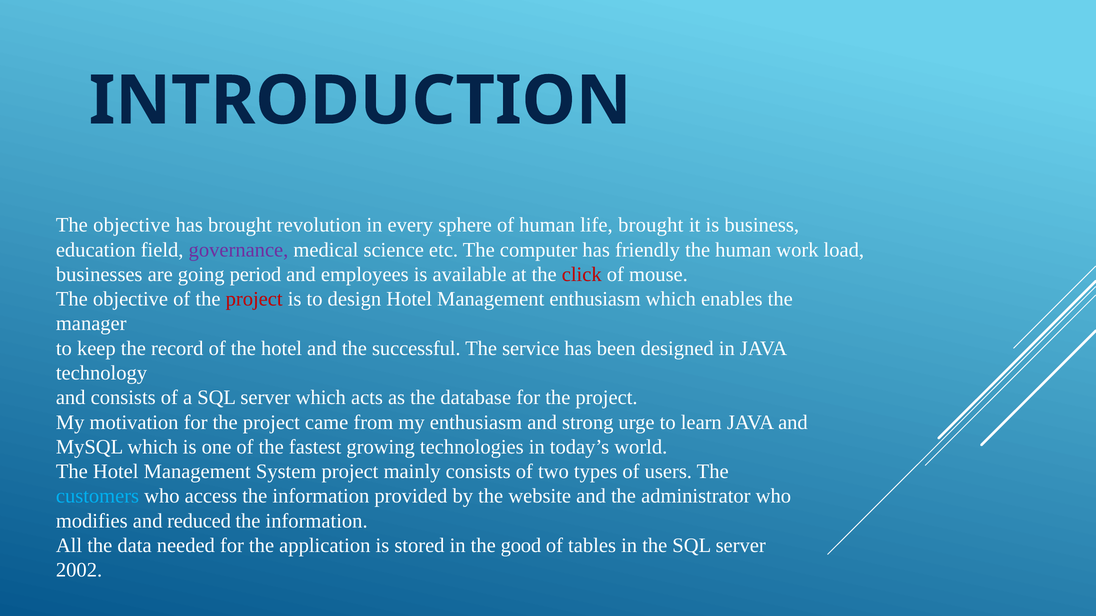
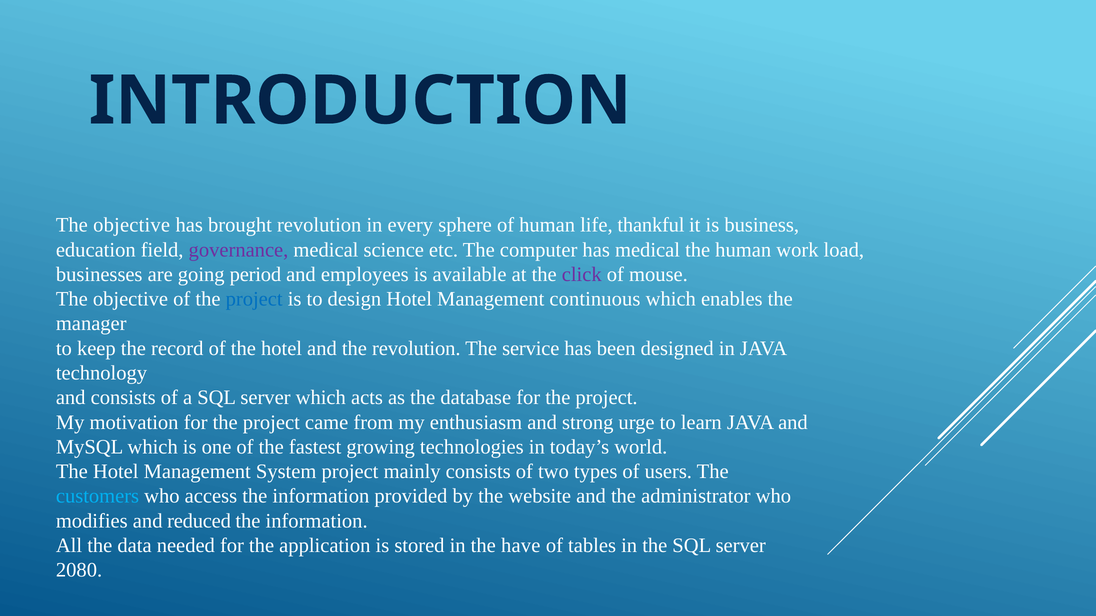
life brought: brought -> thankful
has friendly: friendly -> medical
click colour: red -> purple
project at (254, 299) colour: red -> blue
Management enthusiasm: enthusiasm -> continuous
the successful: successful -> revolution
good: good -> have
2002: 2002 -> 2080
